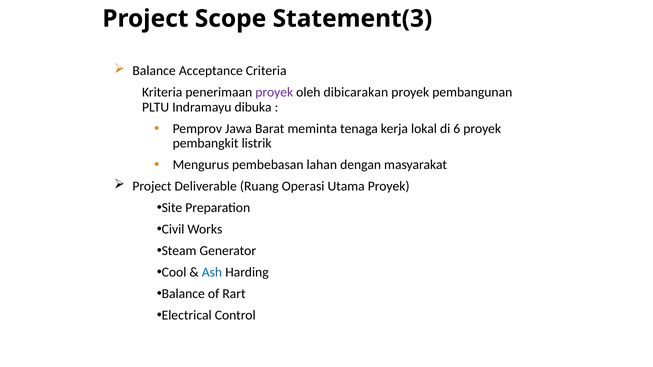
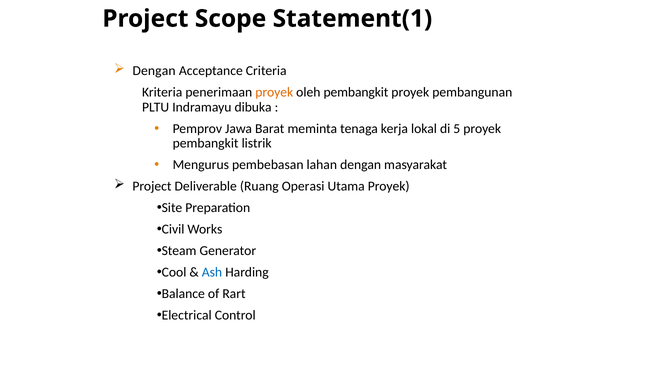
Statement(3: Statement(3 -> Statement(1
Balance at (154, 71): Balance -> Dengan
proyek at (274, 92) colour: purple -> orange
oleh dibicarakan: dibicarakan -> pembangkit
6: 6 -> 5
